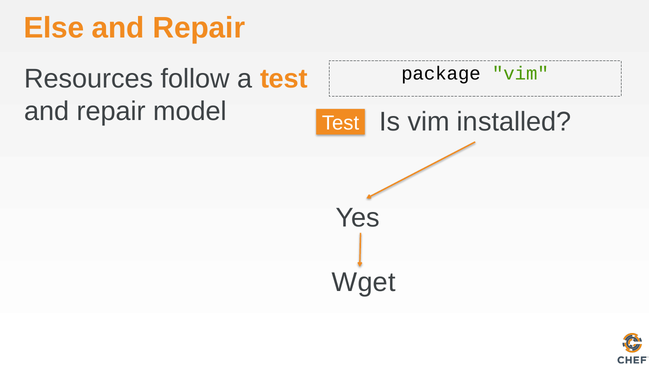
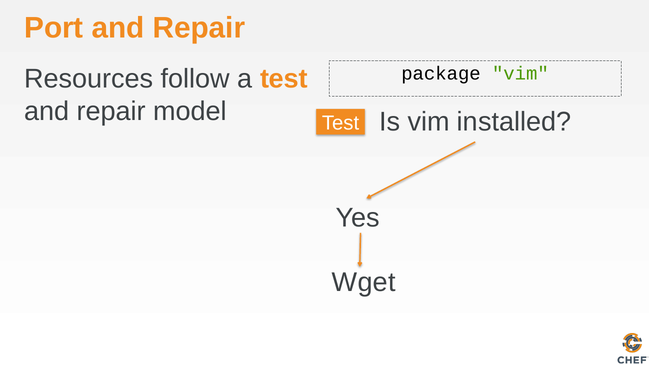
Else: Else -> Port
